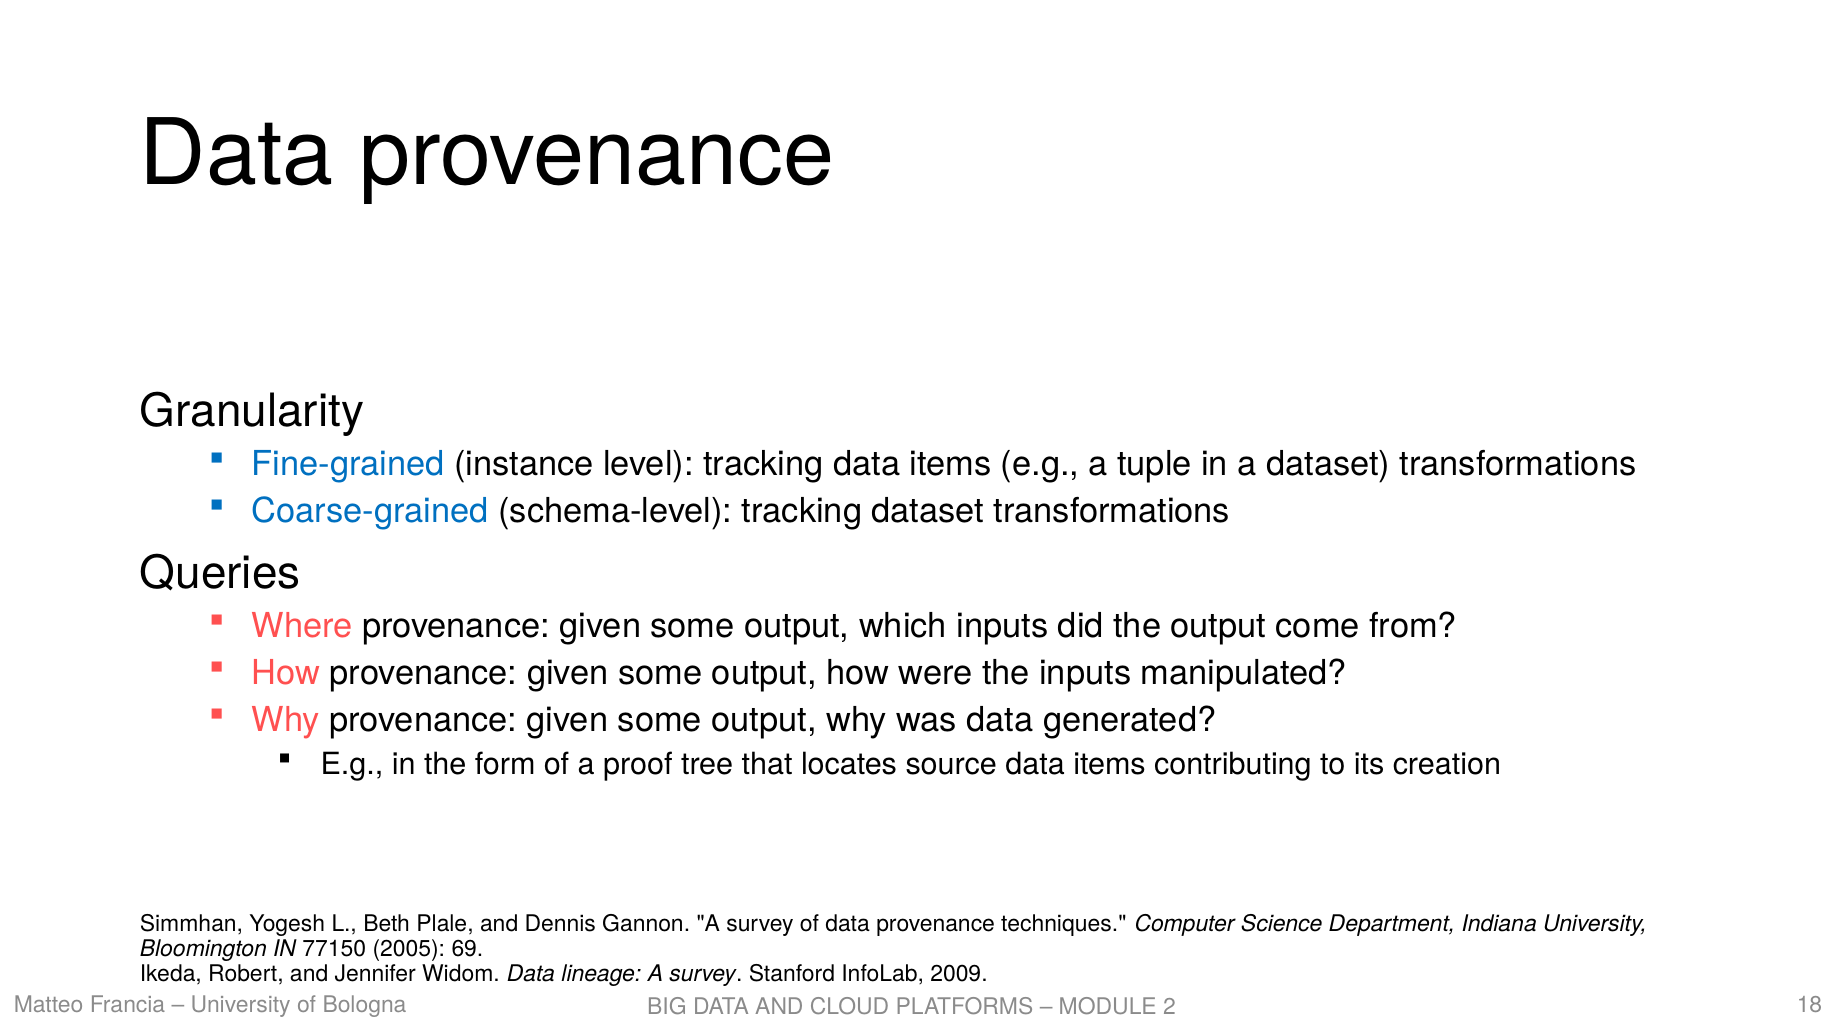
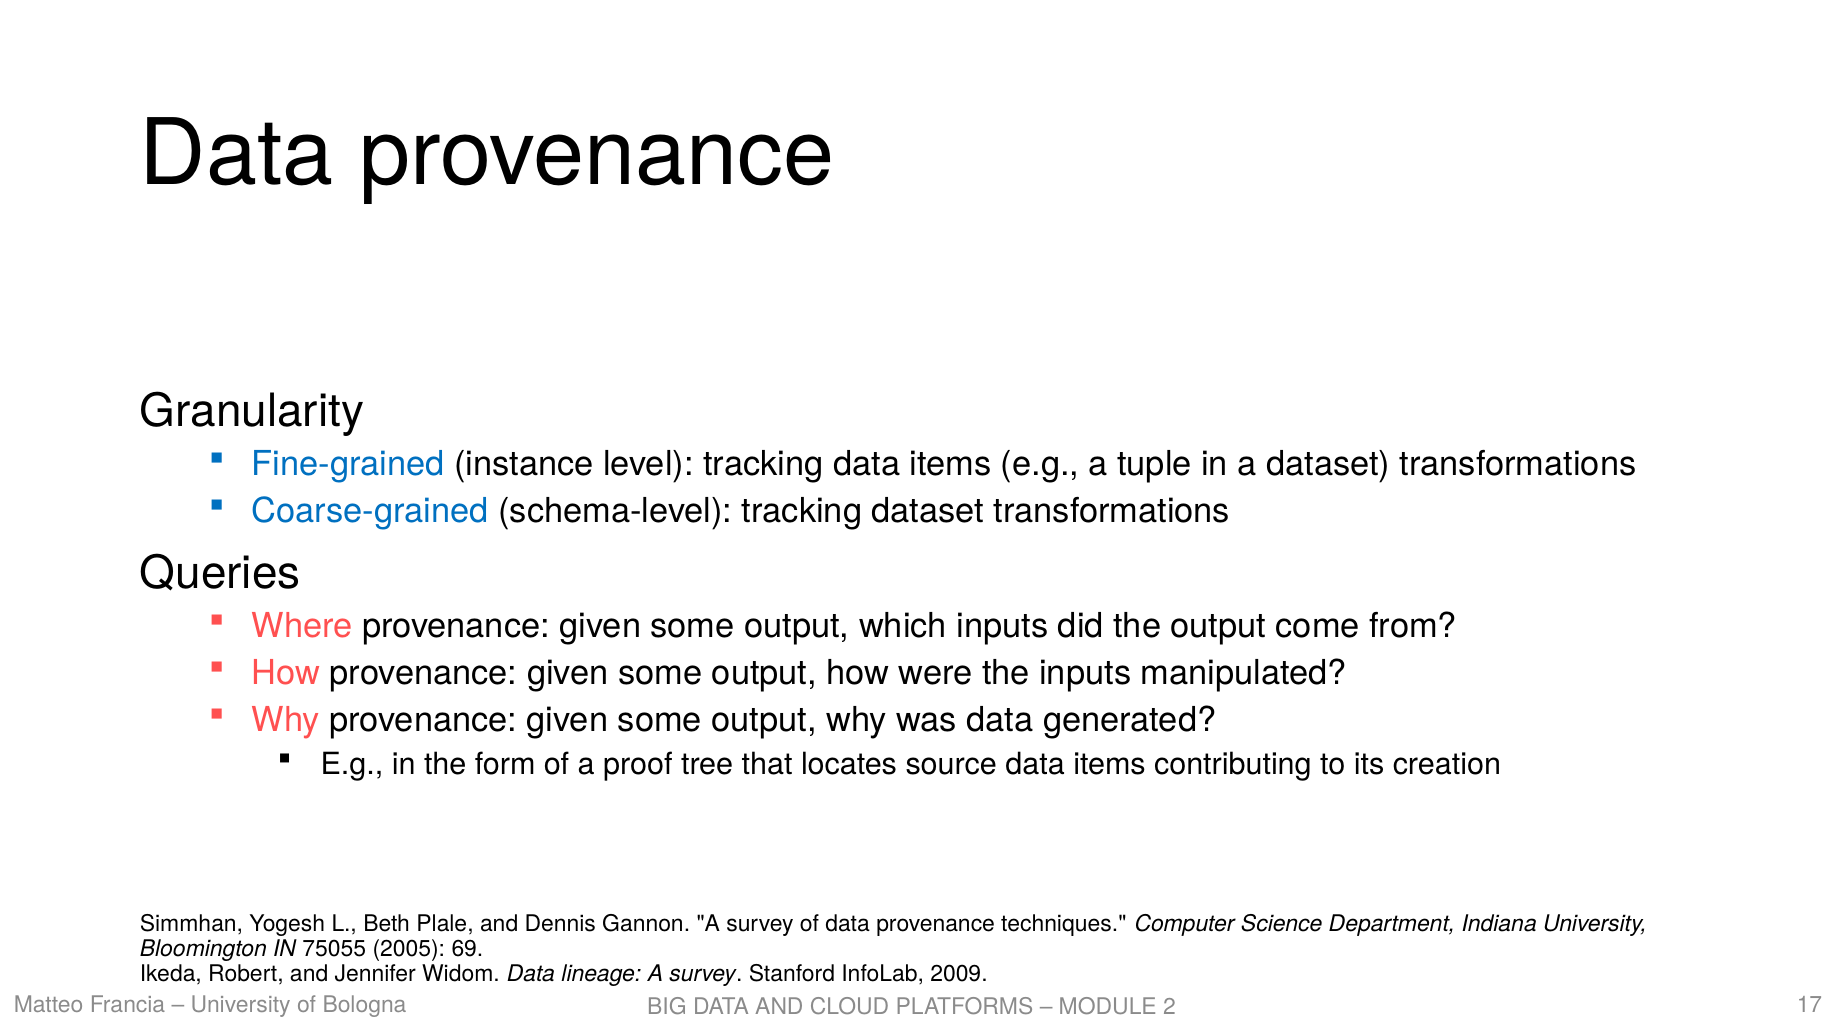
77150: 77150 -> 75055
18: 18 -> 17
